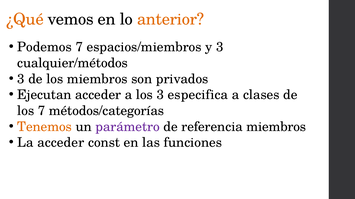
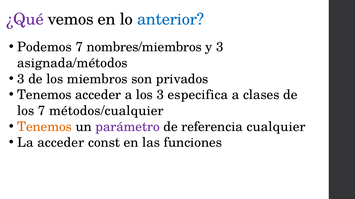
¿Qué colour: orange -> purple
anterior colour: orange -> blue
espacios/miembros: espacios/miembros -> nombres/miembros
cualquier/métodos: cualquier/métodos -> asignada/métodos
Ejecutan at (44, 95): Ejecutan -> Tenemos
métodos/categorías: métodos/categorías -> métodos/cualquier
referencia miembros: miembros -> cualquier
